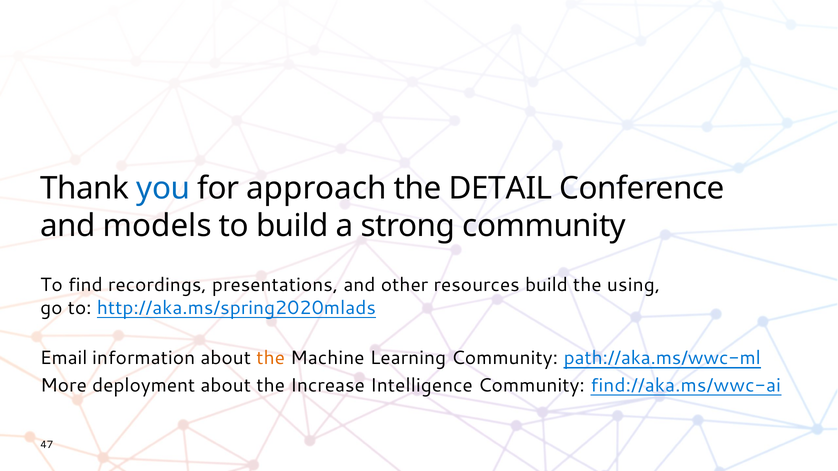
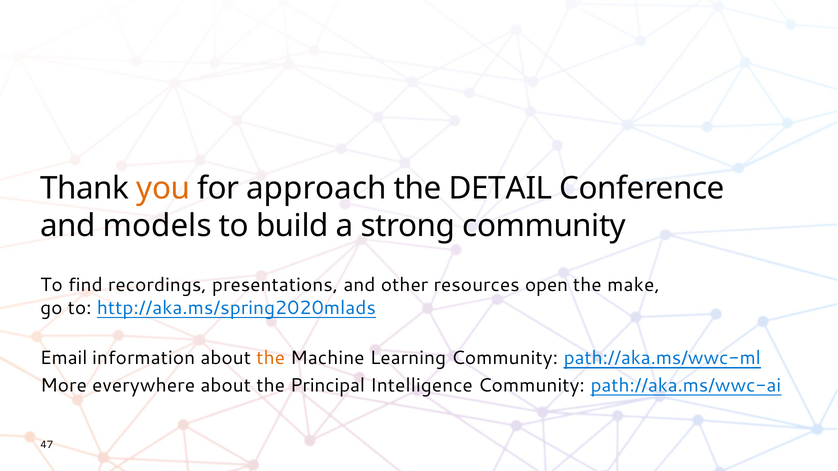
you colour: blue -> orange
resources build: build -> open
using: using -> make
deployment: deployment -> everywhere
Increase: Increase -> Principal
find://aka.ms/wwc-ai: find://aka.ms/wwc-ai -> path://aka.ms/wwc-ai
